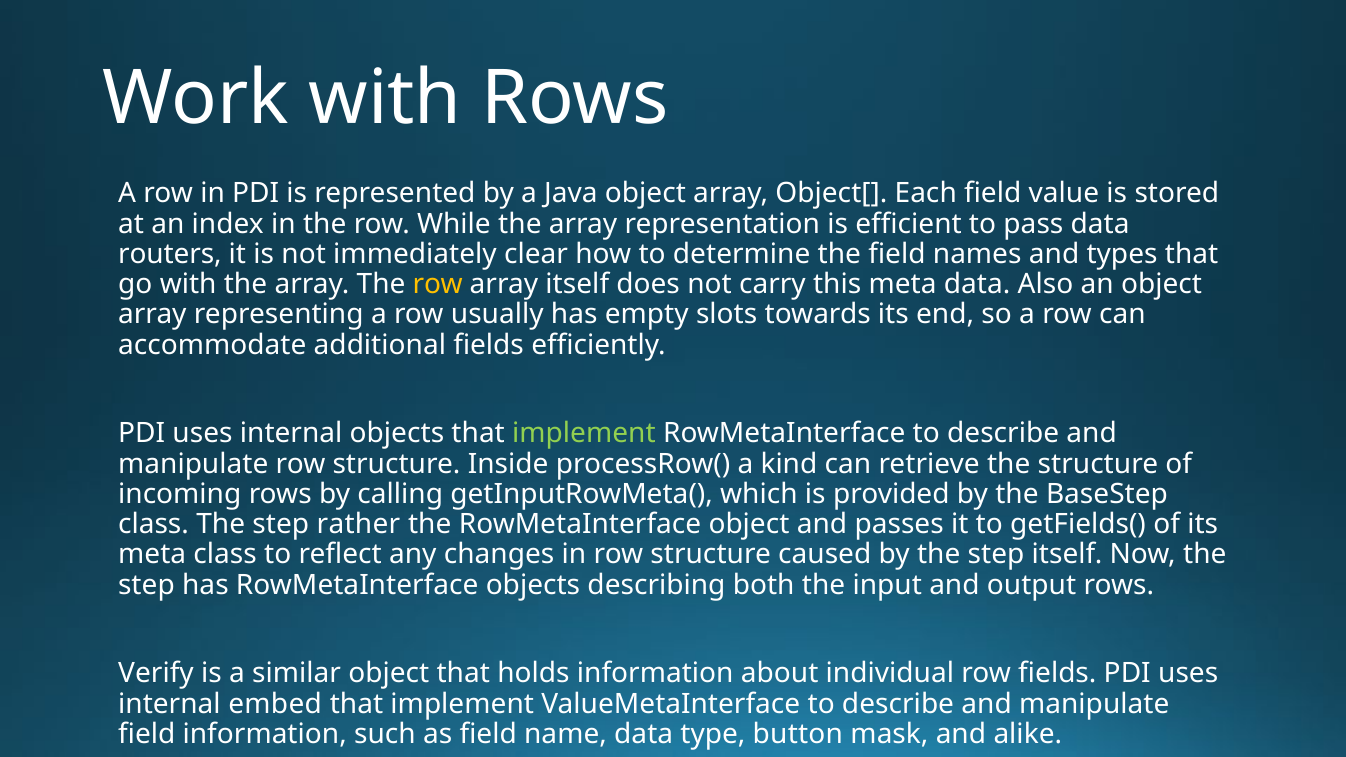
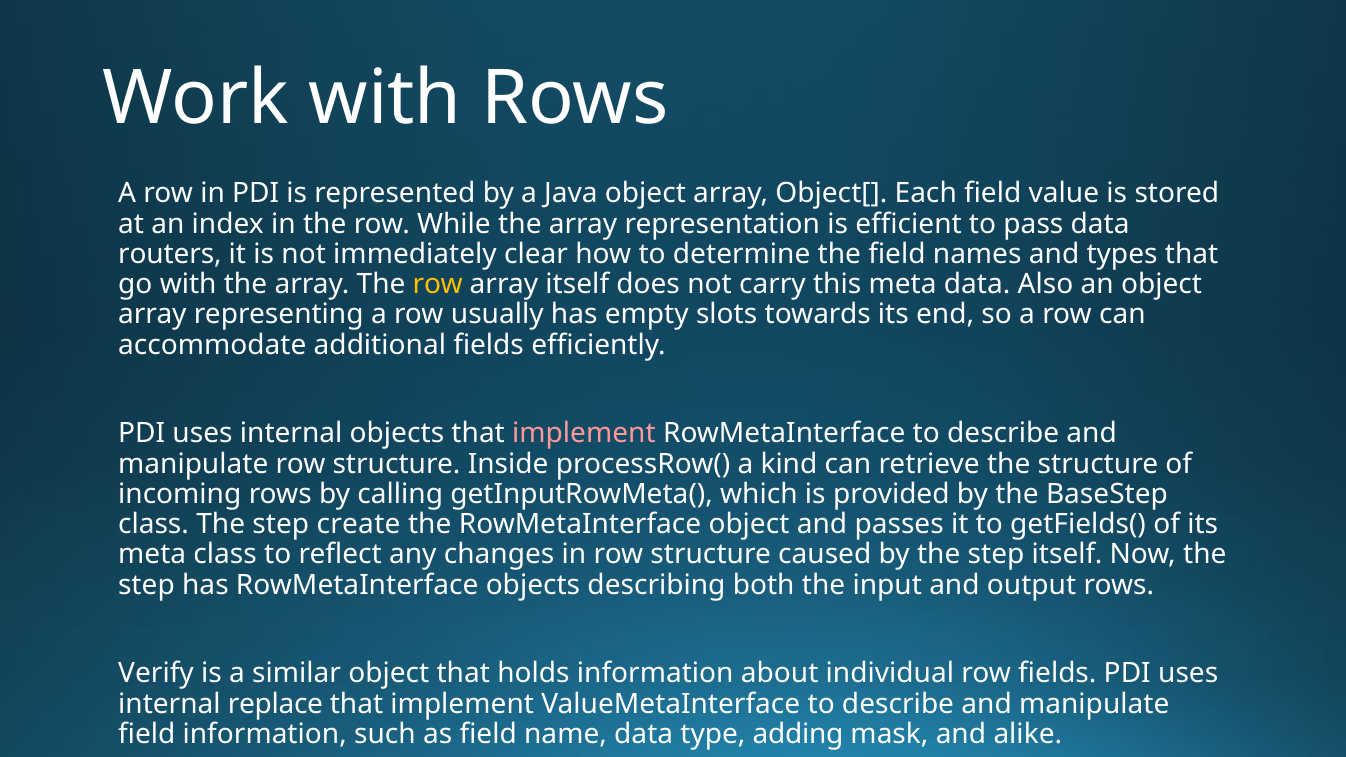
implement at (584, 434) colour: light green -> pink
rather: rather -> create
embed: embed -> replace
button: button -> adding
